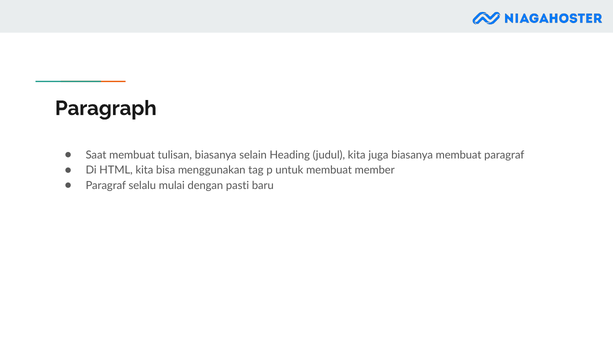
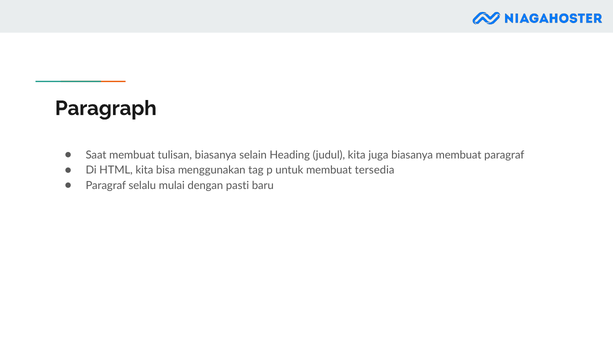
member: member -> tersedia
